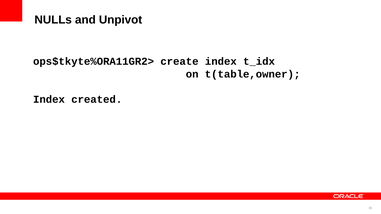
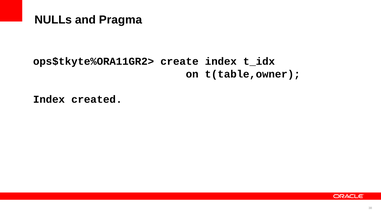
Unpivot: Unpivot -> Pragma
